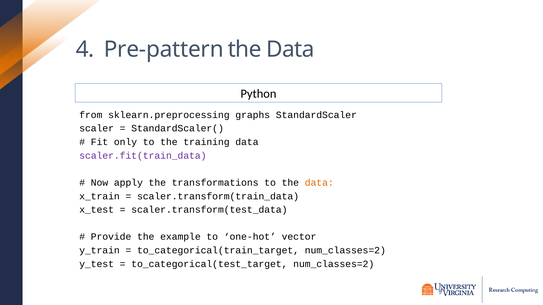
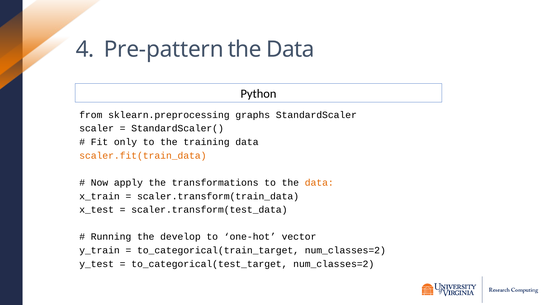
scaler.fit(train_data colour: purple -> orange
Provide: Provide -> Running
example: example -> develop
